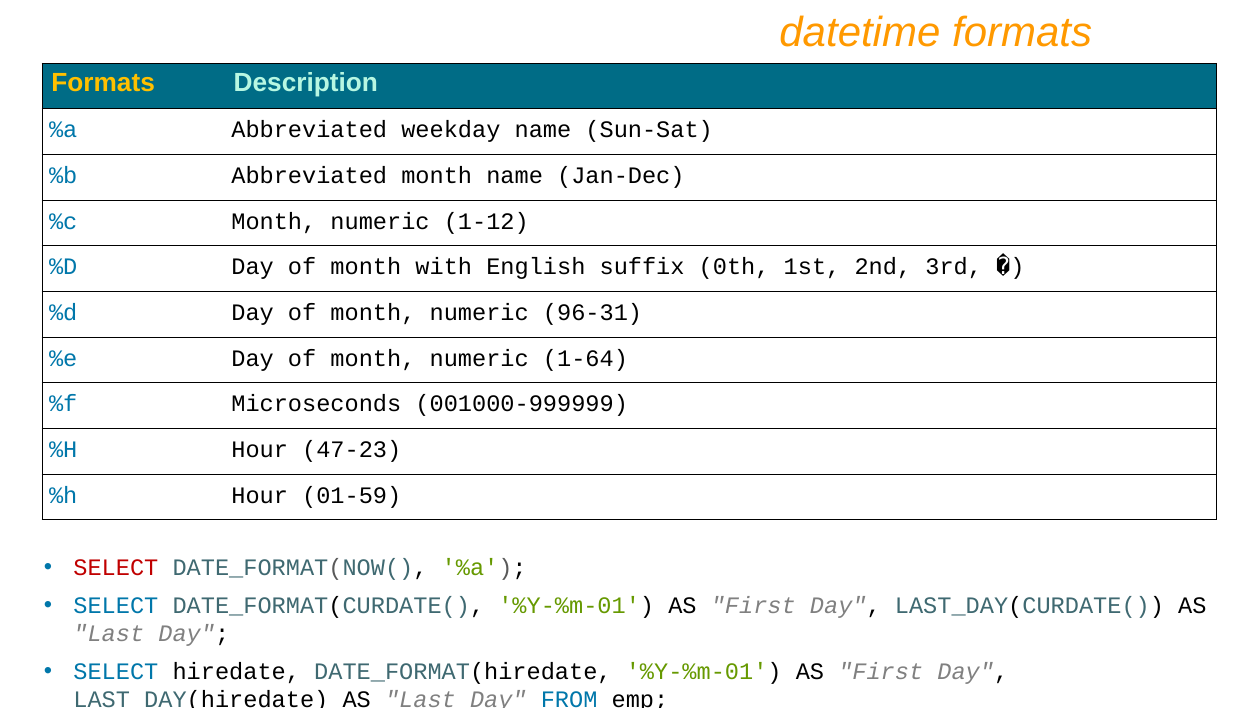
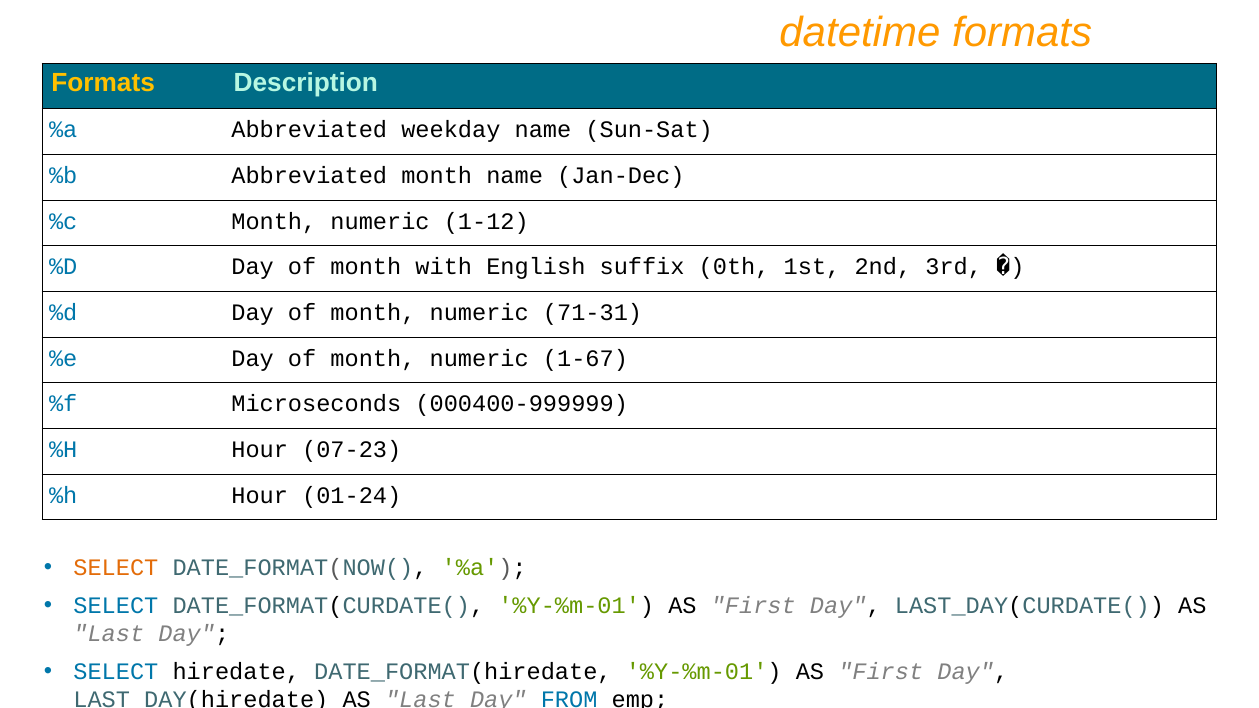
96-31: 96-31 -> 71-31
1-64: 1-64 -> 1-67
001000-999999: 001000-999999 -> 000400-999999
47-23: 47-23 -> 07-23
01-59: 01-59 -> 01-24
SELECT at (116, 568) colour: red -> orange
